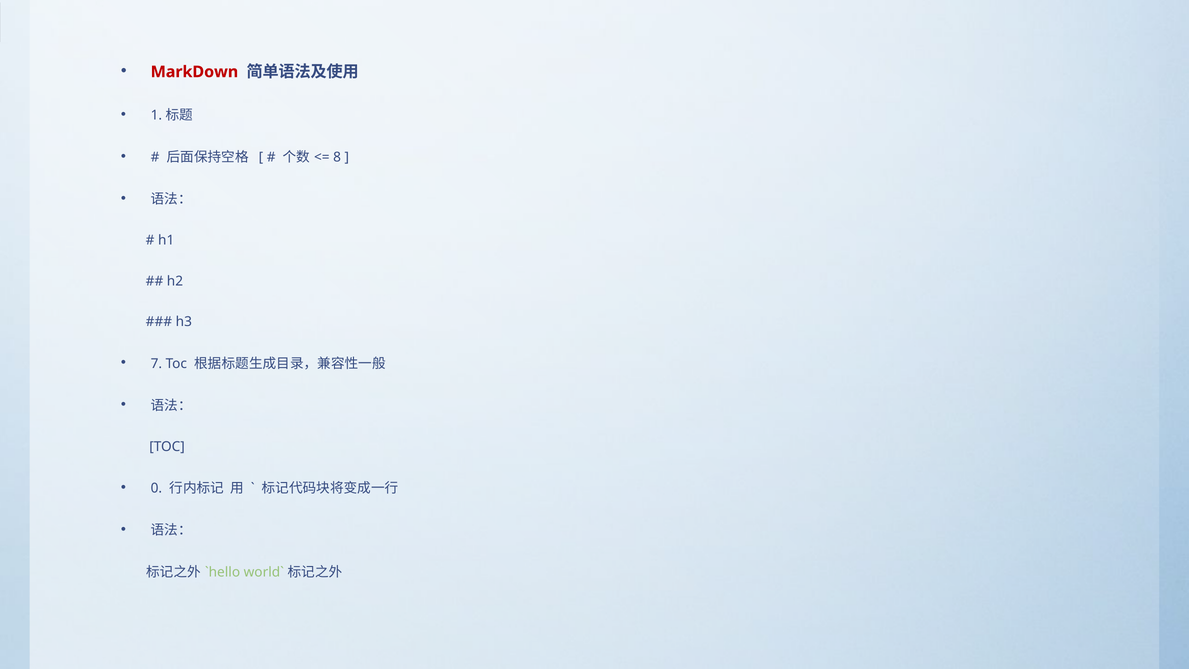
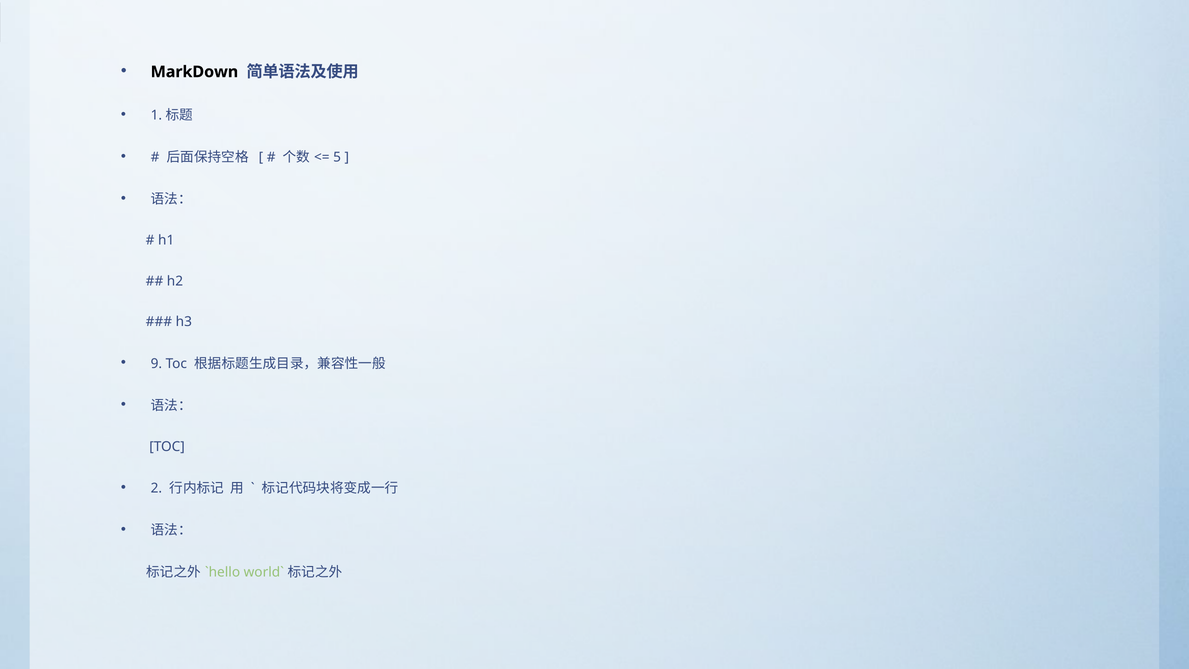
MarkDown colour: red -> black
8: 8 -> 5
7: 7 -> 9
0: 0 -> 2
